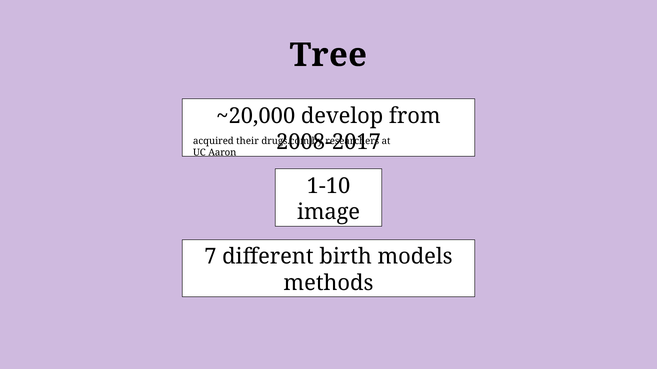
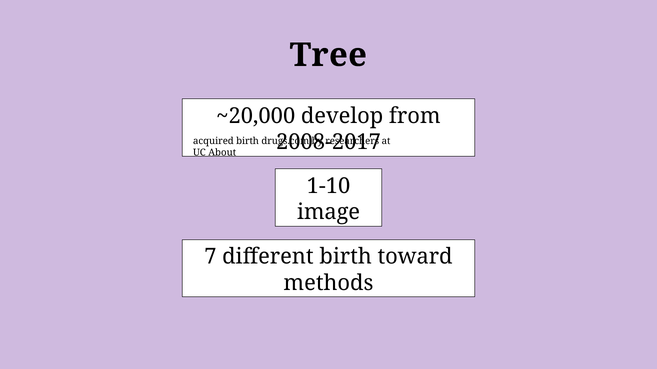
acquired their: their -> birth
Aaron: Aaron -> About
models: models -> toward
